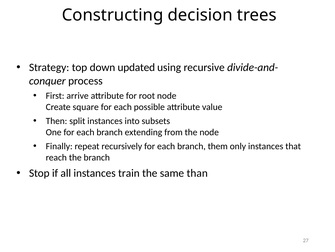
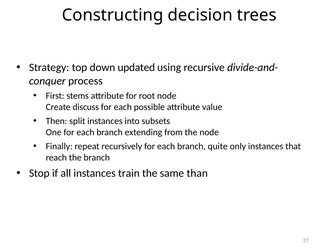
arrive: arrive -> stems
square: square -> discuss
them: them -> quite
